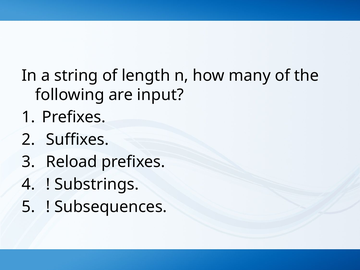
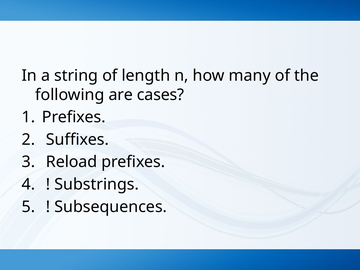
input: input -> cases
